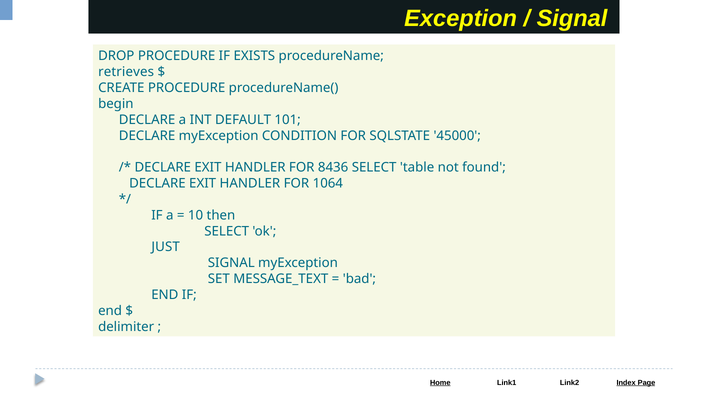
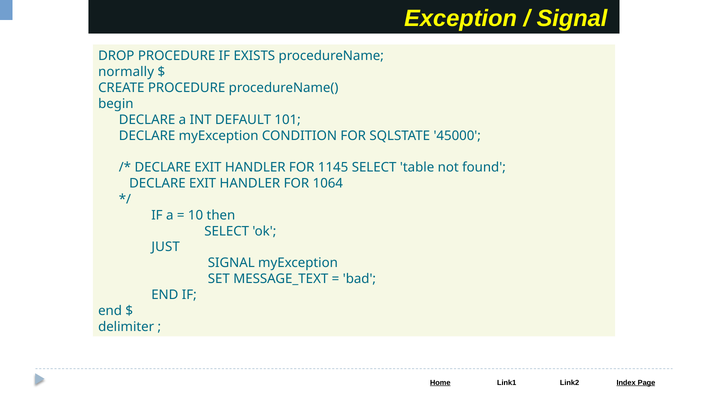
retrieves: retrieves -> normally
8436: 8436 -> 1145
